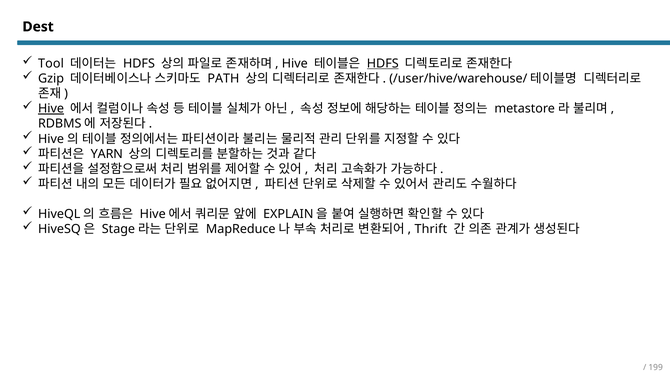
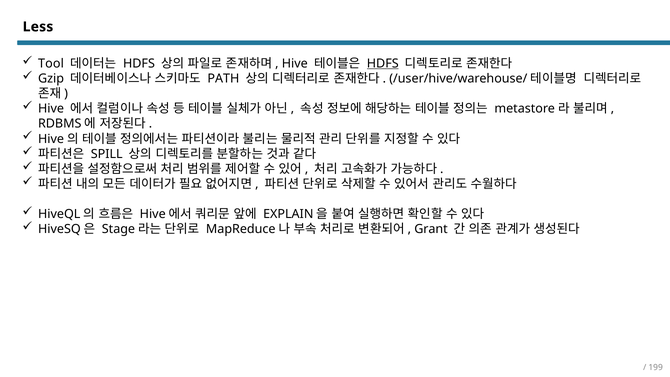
Dest: Dest -> Less
Hive at (51, 109) underline: present -> none
YARN: YARN -> SPILL
Thrift: Thrift -> Grant
